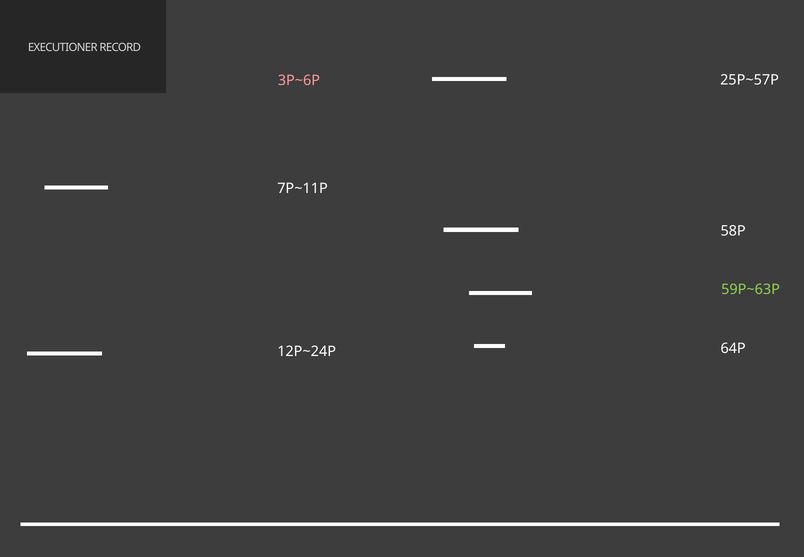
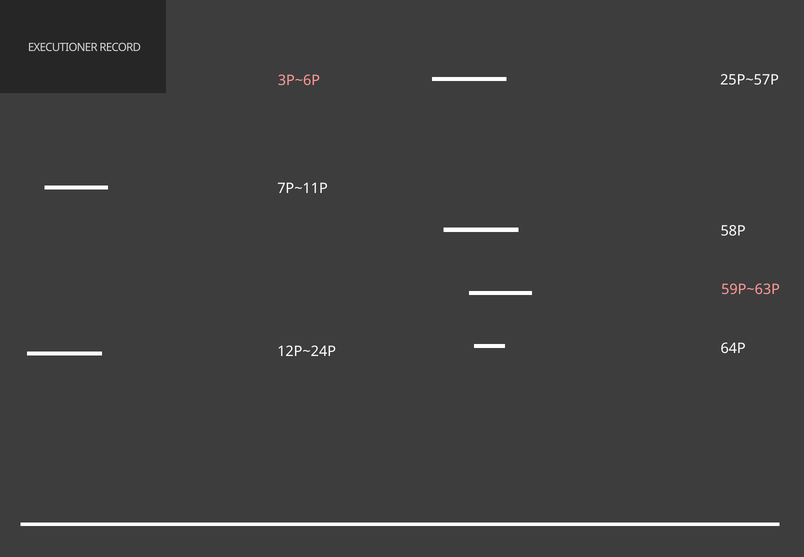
59P~63P colour: light green -> pink
